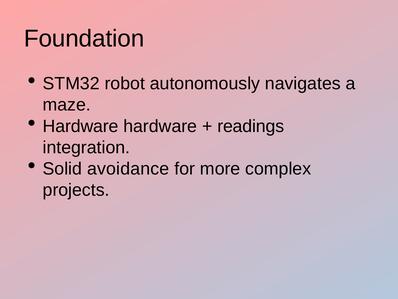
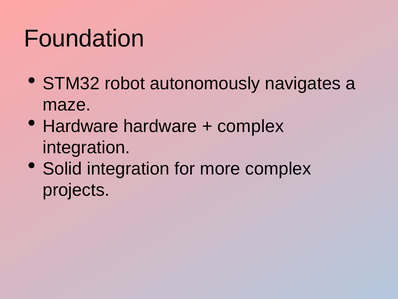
readings at (251, 126): readings -> complex
Solid avoidance: avoidance -> integration
